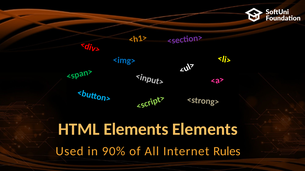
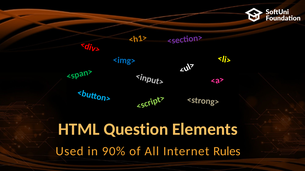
HTML Elements: Elements -> Question
